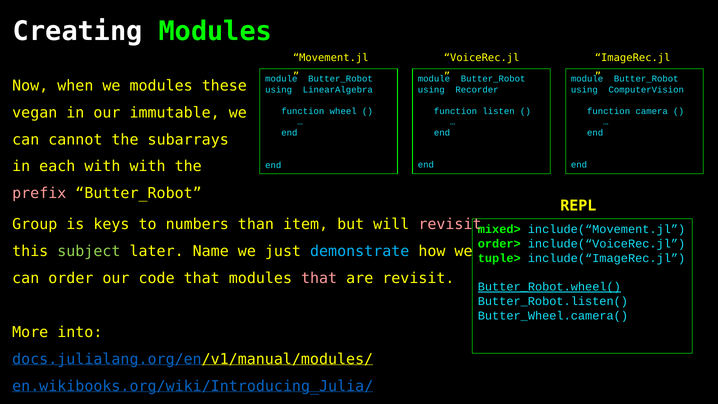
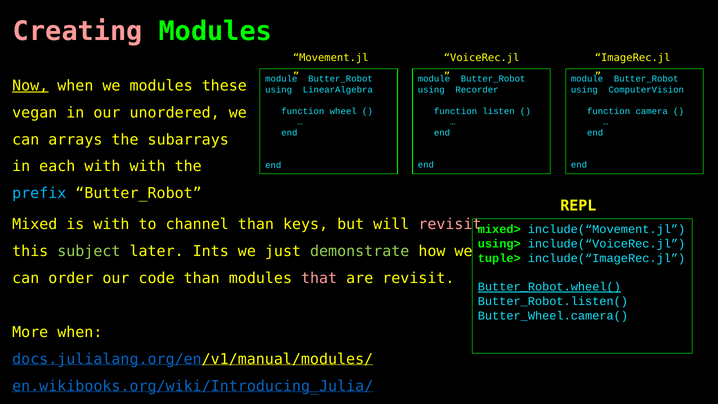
Creating colour: white -> pink
Now underline: none -> present
immutable: immutable -> unordered
cannot: cannot -> arrays
prefix colour: pink -> light blue
Group: Group -> Mixed
is keys: keys -> with
numbers: numbers -> channel
item: item -> keys
order>: order> -> using>
Name: Name -> Ints
demonstrate colour: light blue -> light green
code that: that -> than
More into: into -> when
